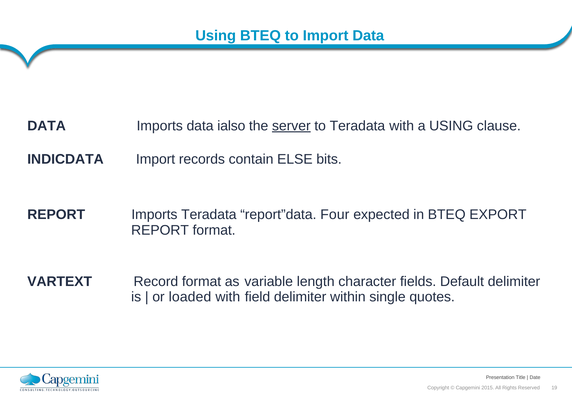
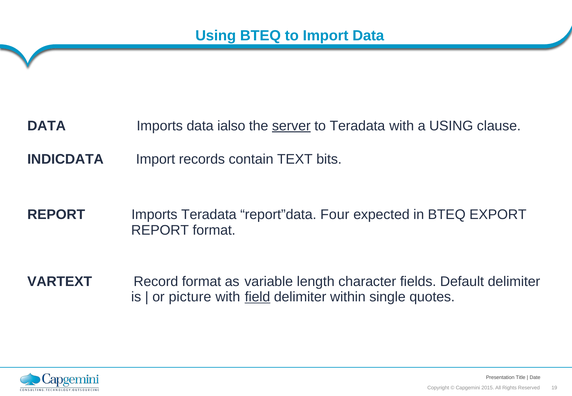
ELSE: ELSE -> TEXT
loaded: loaded -> picture
field underline: none -> present
